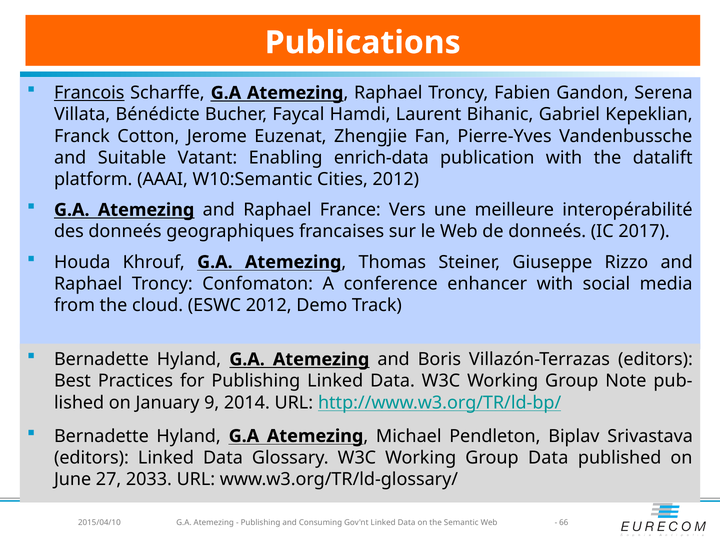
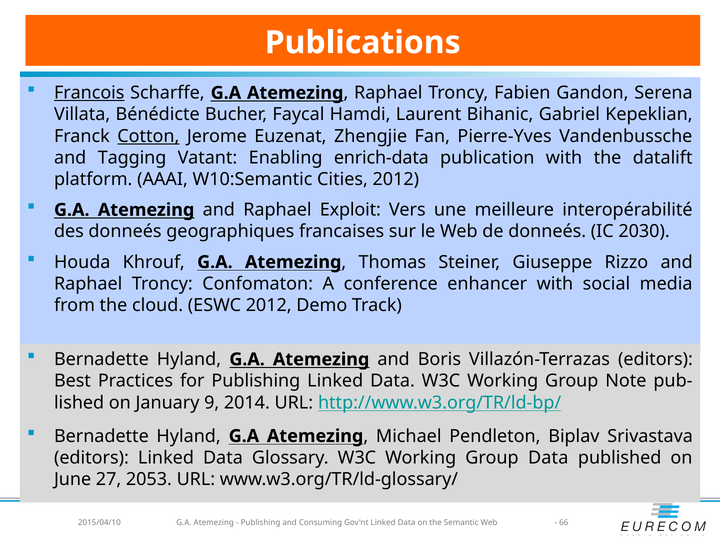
Cotton underline: none -> present
Suitable: Suitable -> Tagging
France: France -> Exploit
2017: 2017 -> 2030
2033: 2033 -> 2053
